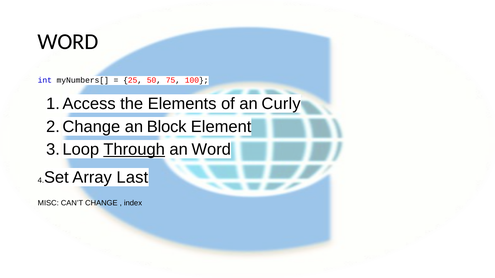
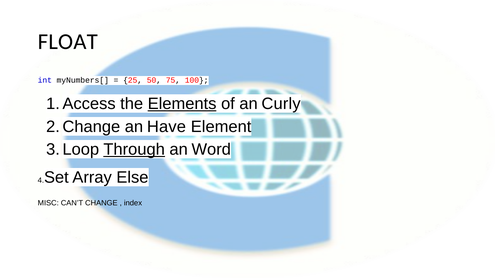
WORD at (68, 42): WORD -> FLOAT
Elements underline: none -> present
Block: Block -> Have
Last: Last -> Else
